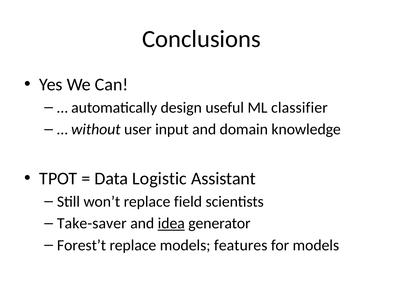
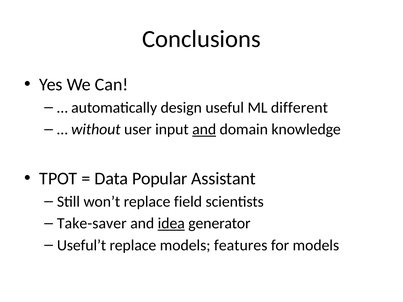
classifier: classifier -> different
and at (204, 130) underline: none -> present
Logistic: Logistic -> Popular
Forest’t: Forest’t -> Useful’t
